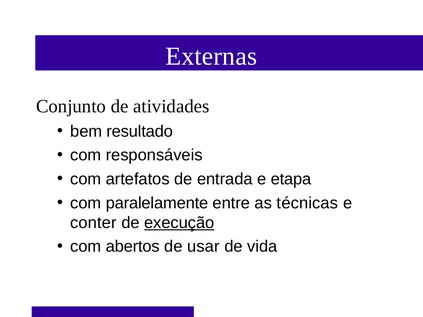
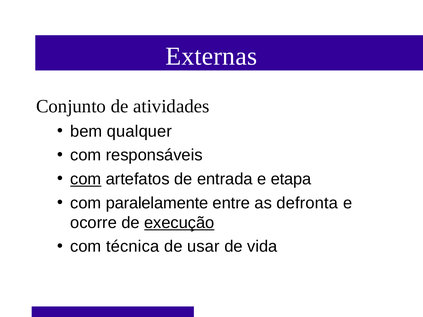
resultado: resultado -> qualquer
com at (86, 179) underline: none -> present
técnicas: técnicas -> defronta
conter: conter -> ocorre
abertos: abertos -> técnica
